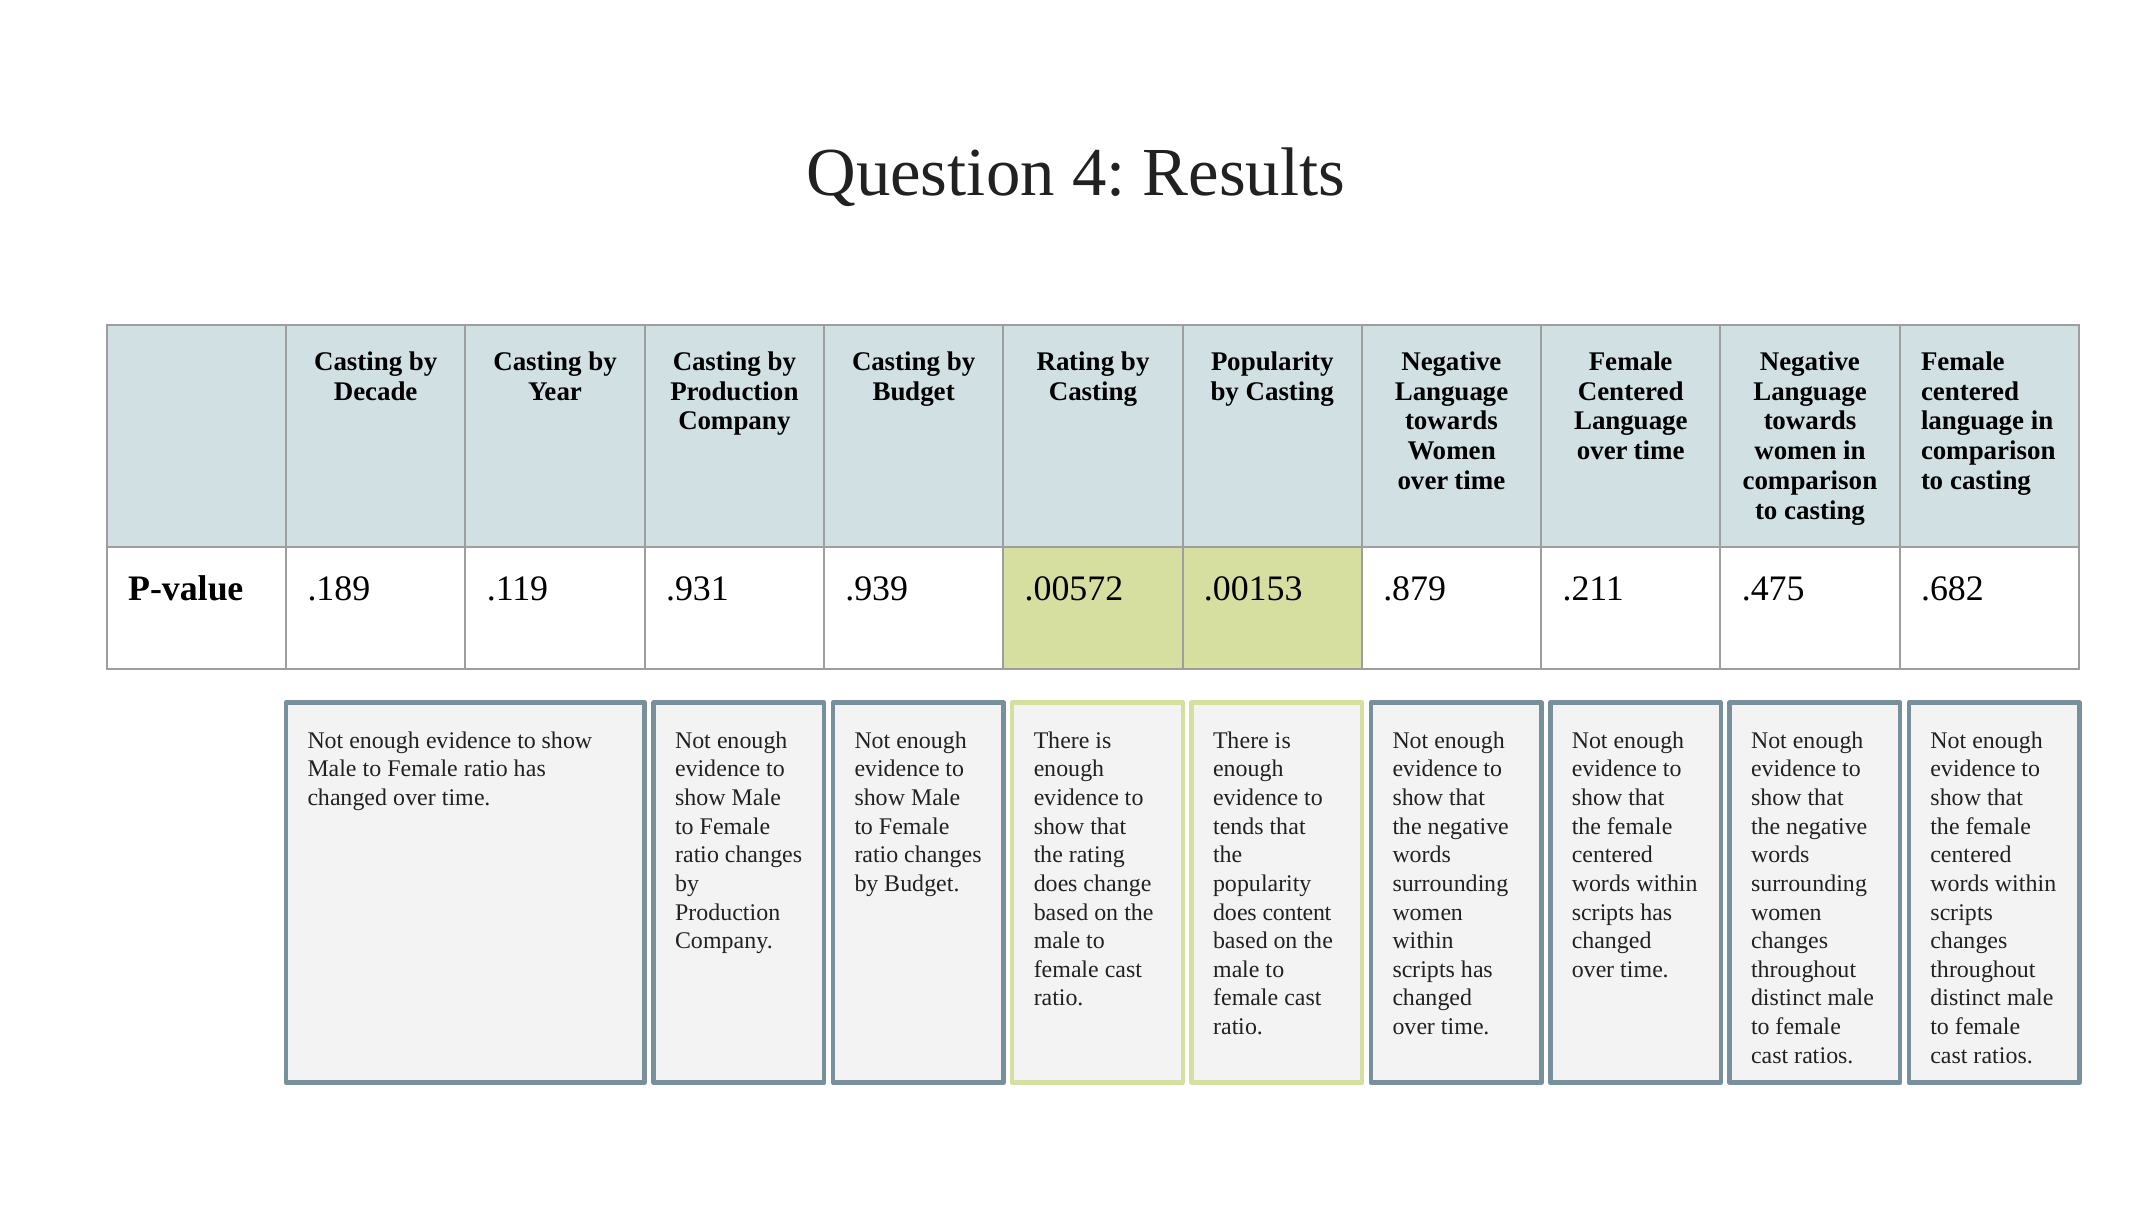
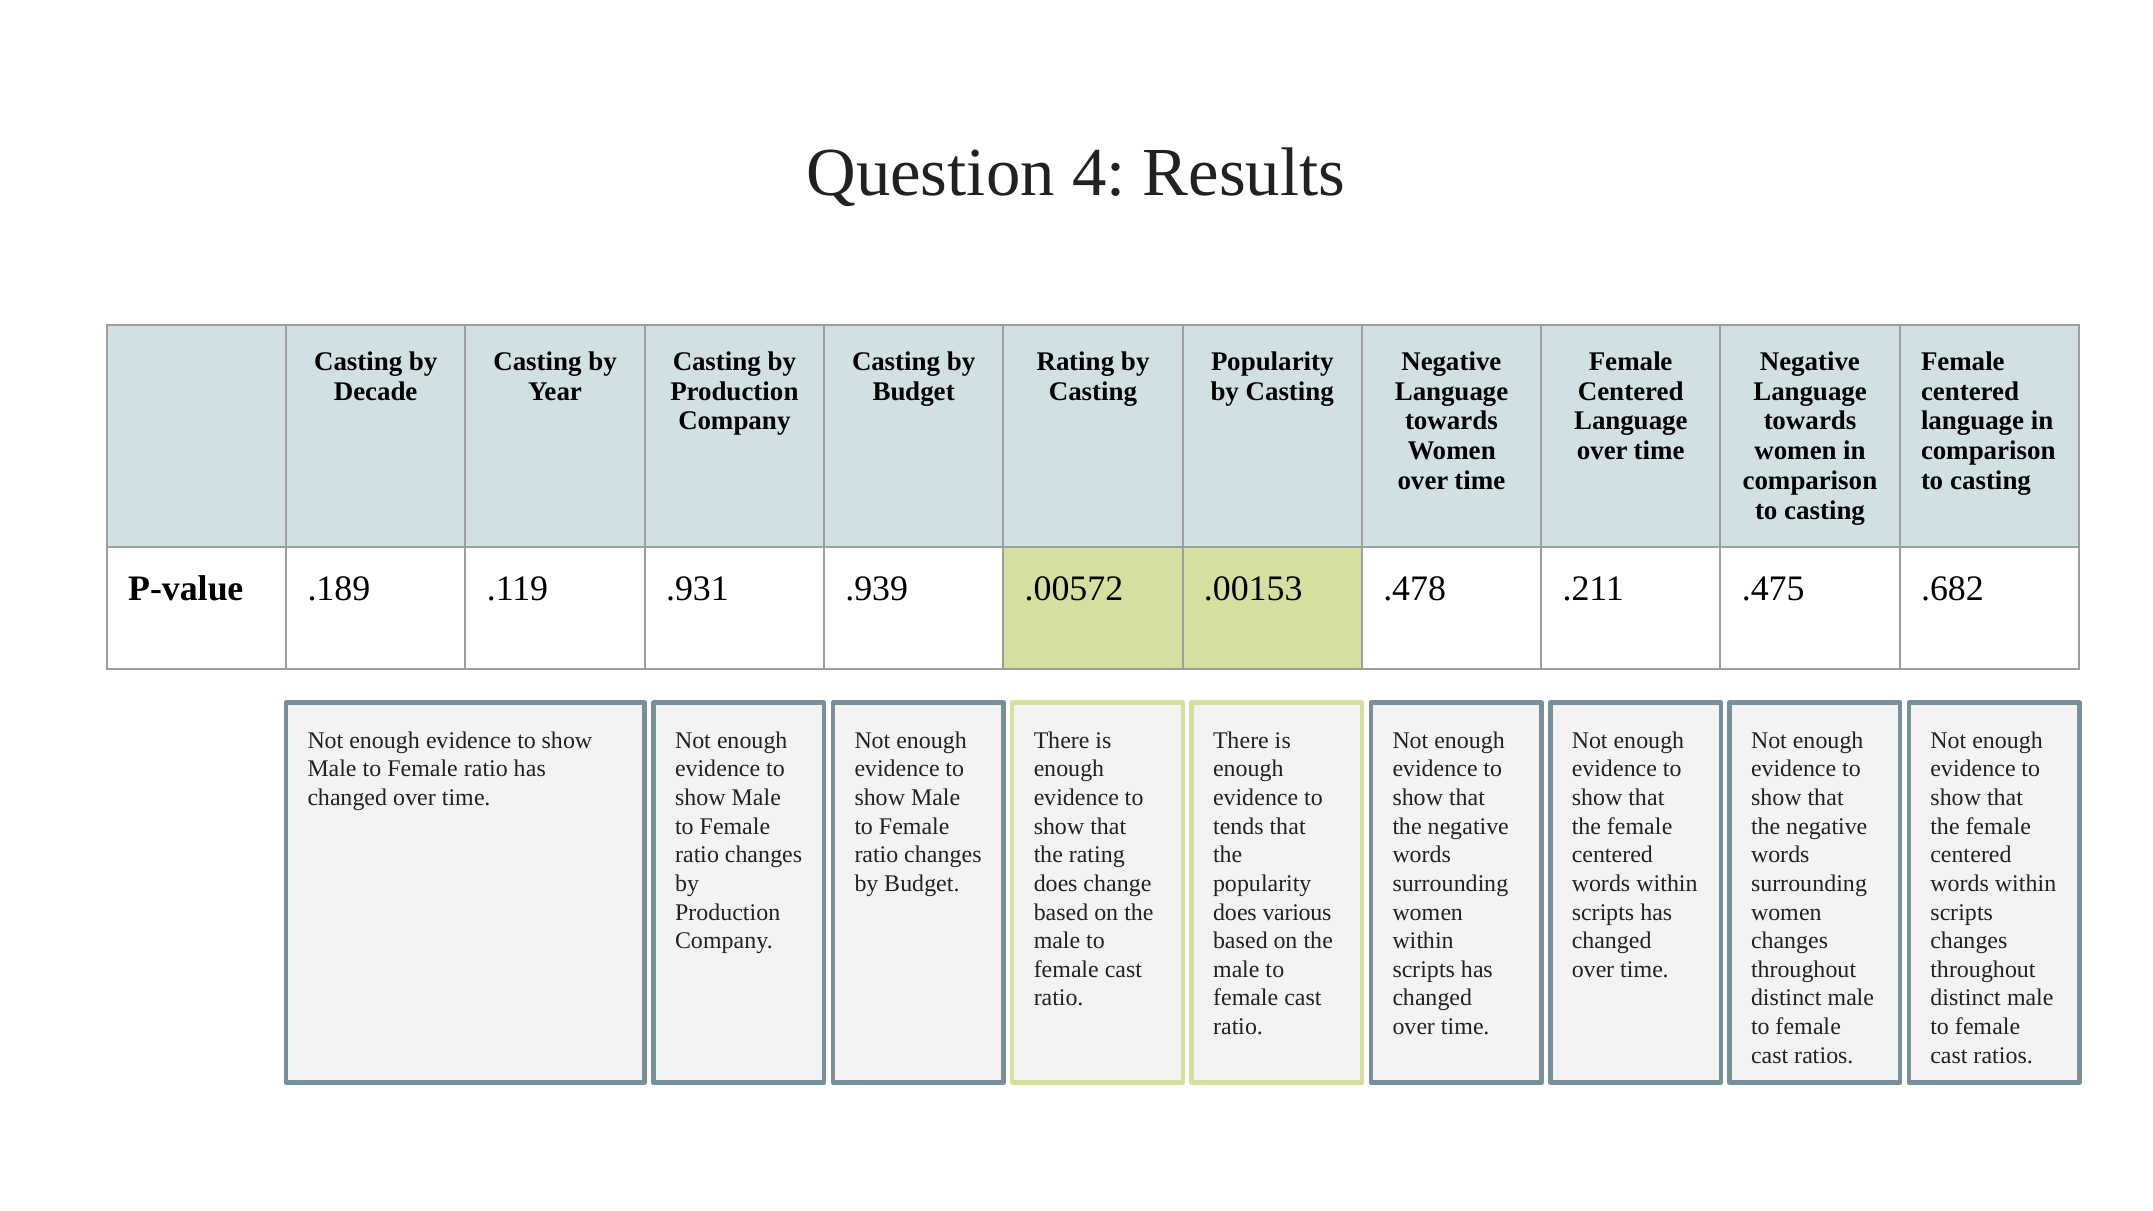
.879: .879 -> .478
content: content -> various
